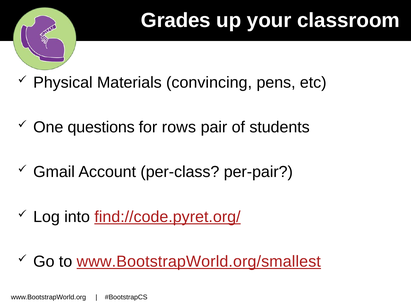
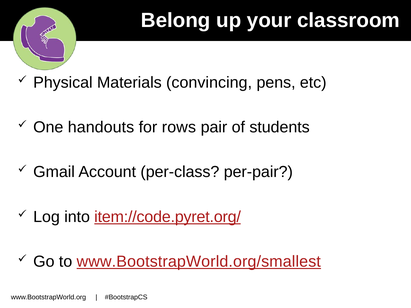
Grades: Grades -> Belong
questions: questions -> handouts
find://code.pyret.org/: find://code.pyret.org/ -> item://code.pyret.org/
